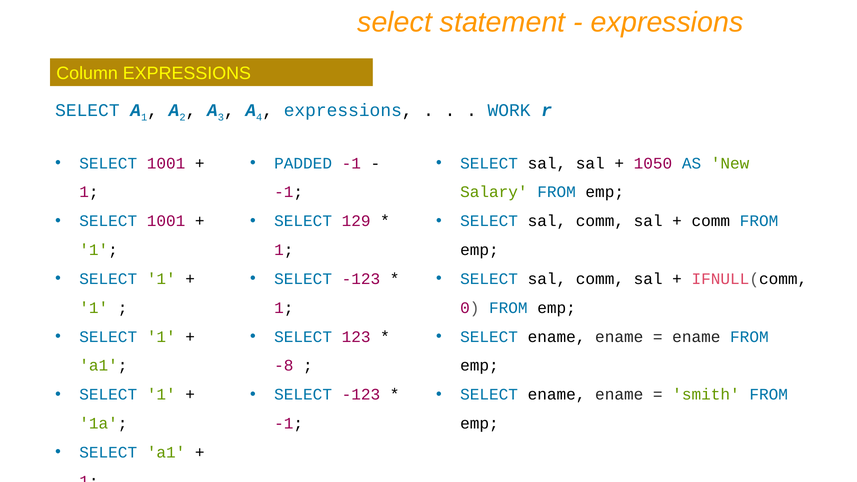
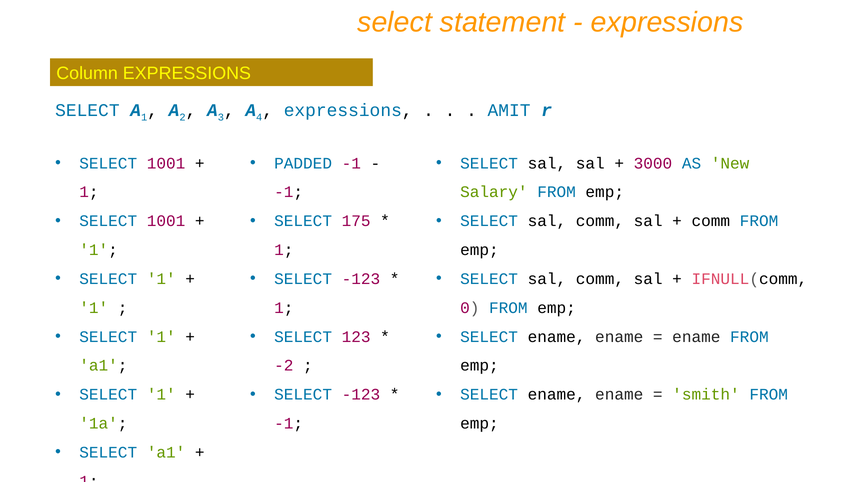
WORK: WORK -> AMIT
1050: 1050 -> 3000
129: 129 -> 175
-8: -8 -> -2
